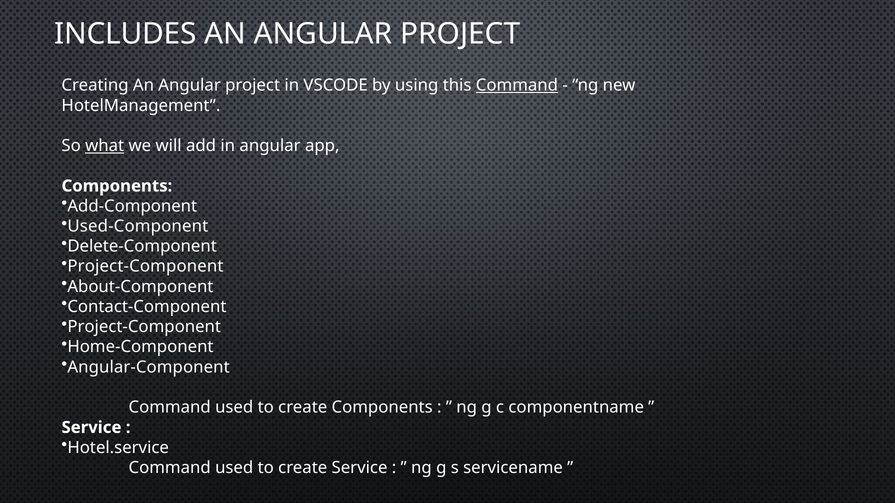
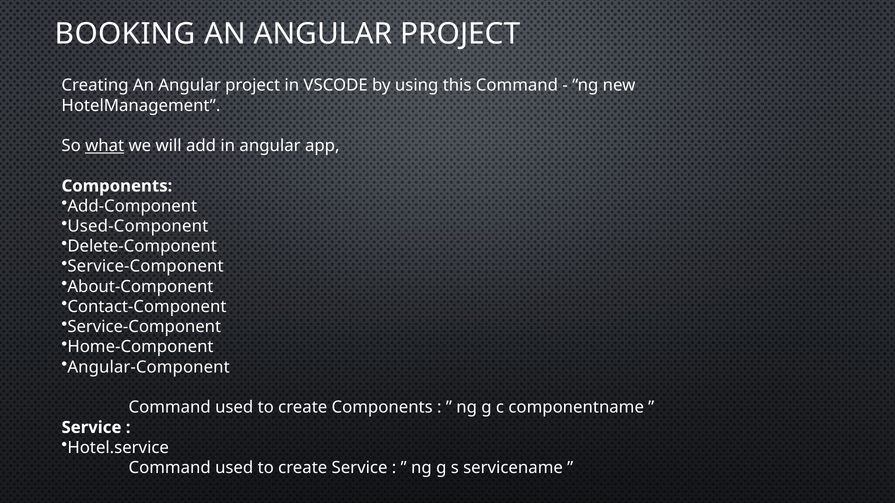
INCLUDES: INCLUDES -> BOOKING
Command at (517, 85) underline: present -> none
Project-Component at (145, 267): Project-Component -> Service-Component
Project-Component at (144, 327): Project-Component -> Service-Component
